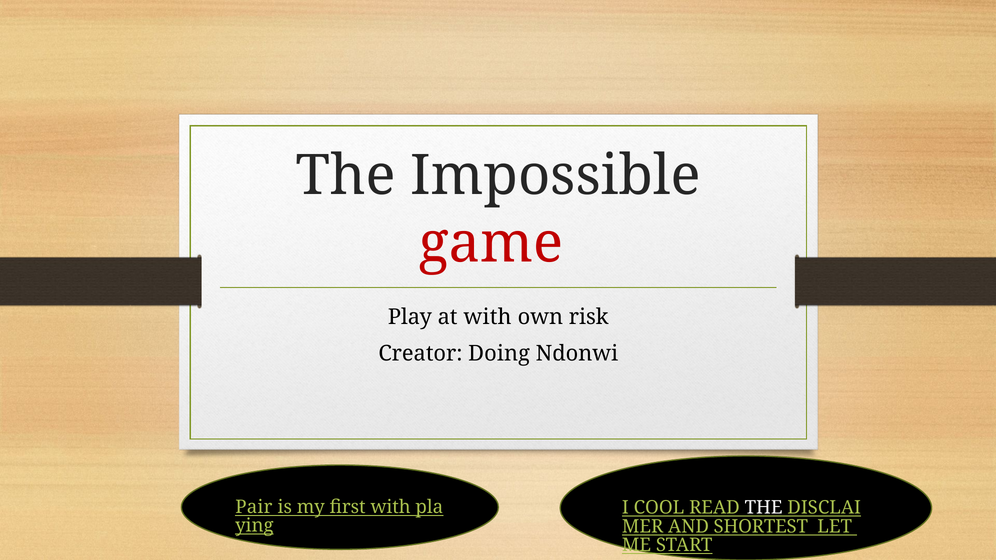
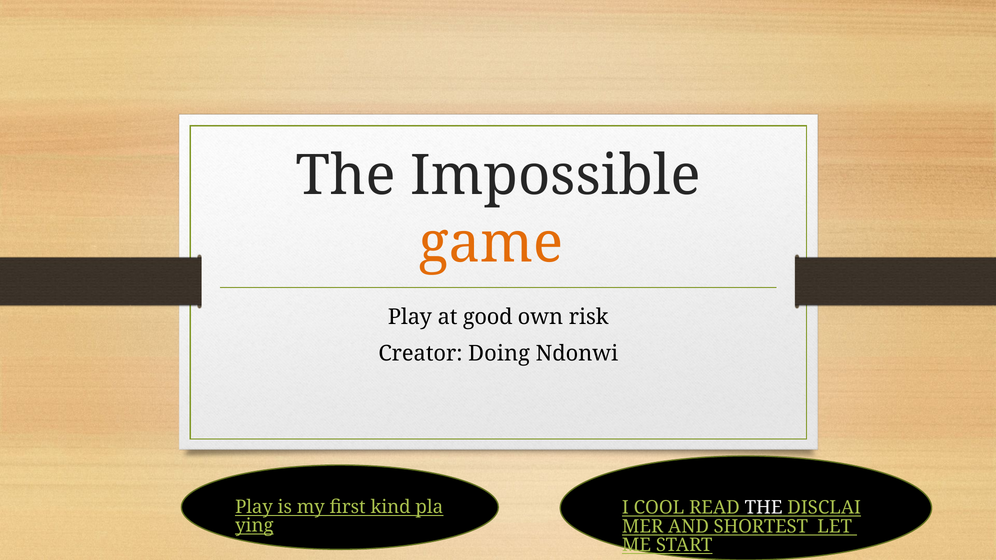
game colour: red -> orange
at with: with -> good
Pair at (254, 507): Pair -> Play
first with: with -> kind
